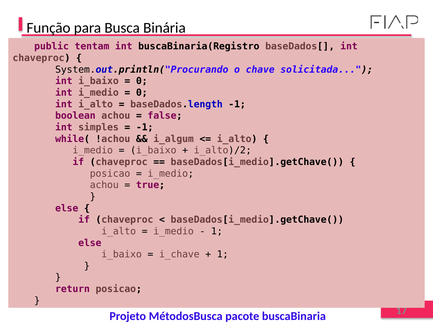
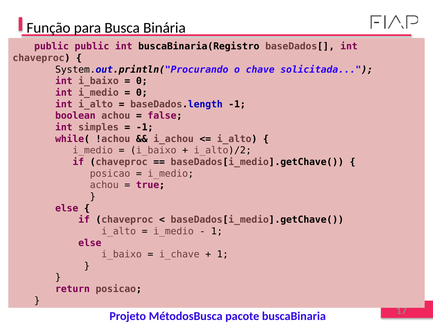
public tentam: tentam -> public
i_algum: i_algum -> i_achou
